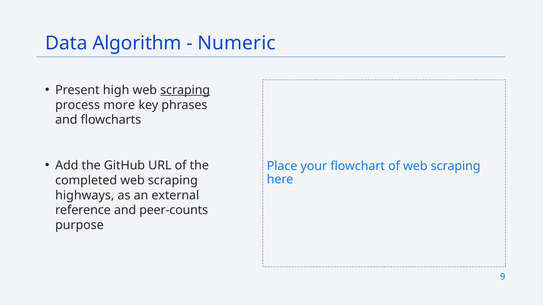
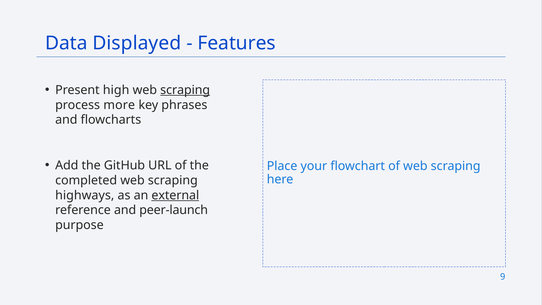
Algorithm: Algorithm -> Displayed
Numeric: Numeric -> Features
external underline: none -> present
peer-counts: peer-counts -> peer-launch
